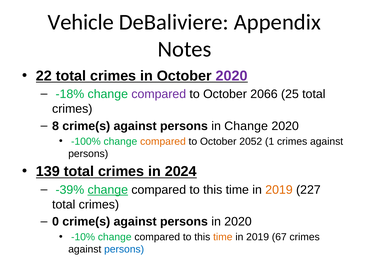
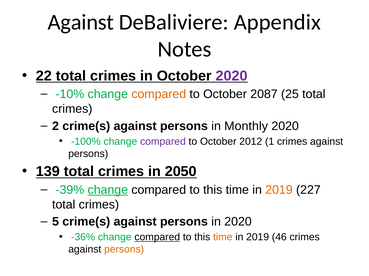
Vehicle at (81, 22): Vehicle -> Against
-18%: -18% -> -10%
compared at (159, 94) colour: purple -> orange
2066: 2066 -> 2087
8: 8 -> 2
in Change: Change -> Monthly
compared at (163, 142) colour: orange -> purple
2052: 2052 -> 2012
2024: 2024 -> 2050
0: 0 -> 5
-10%: -10% -> -36%
compared at (157, 238) underline: none -> present
67: 67 -> 46
persons at (124, 250) colour: blue -> orange
